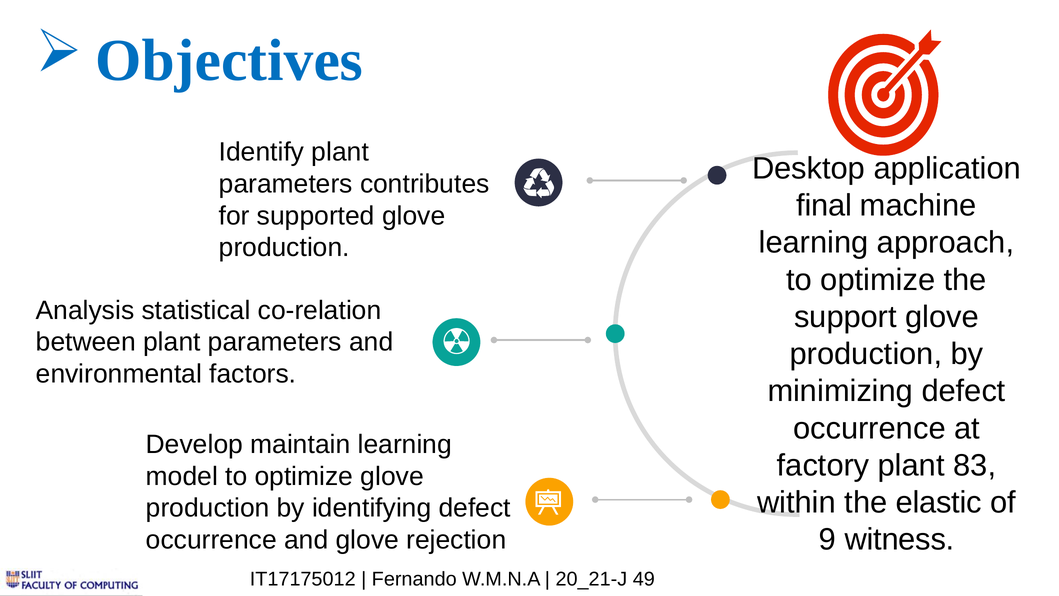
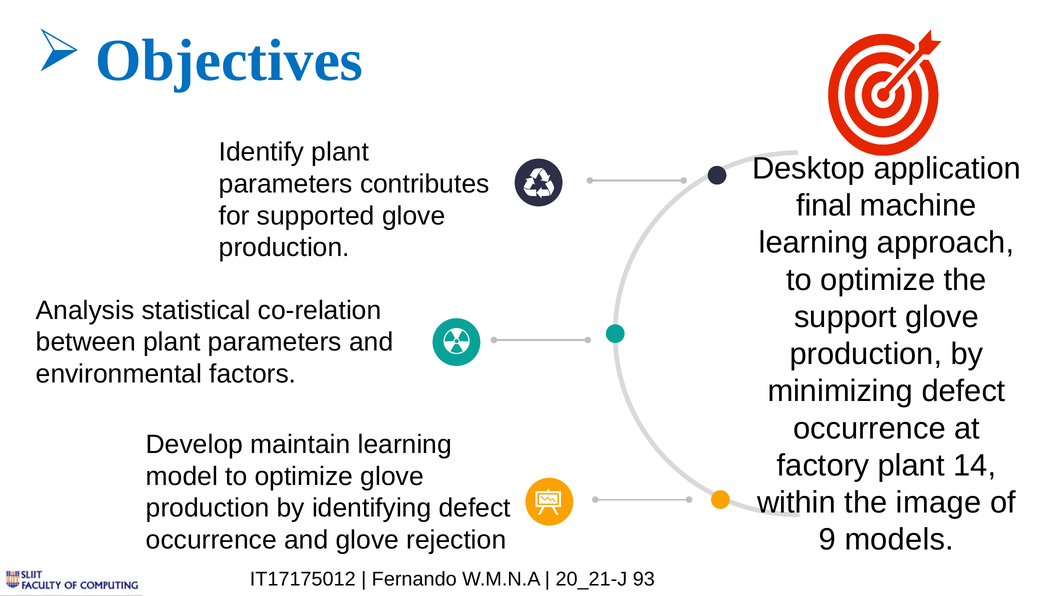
83: 83 -> 14
elastic: elastic -> image
witness: witness -> models
49: 49 -> 93
